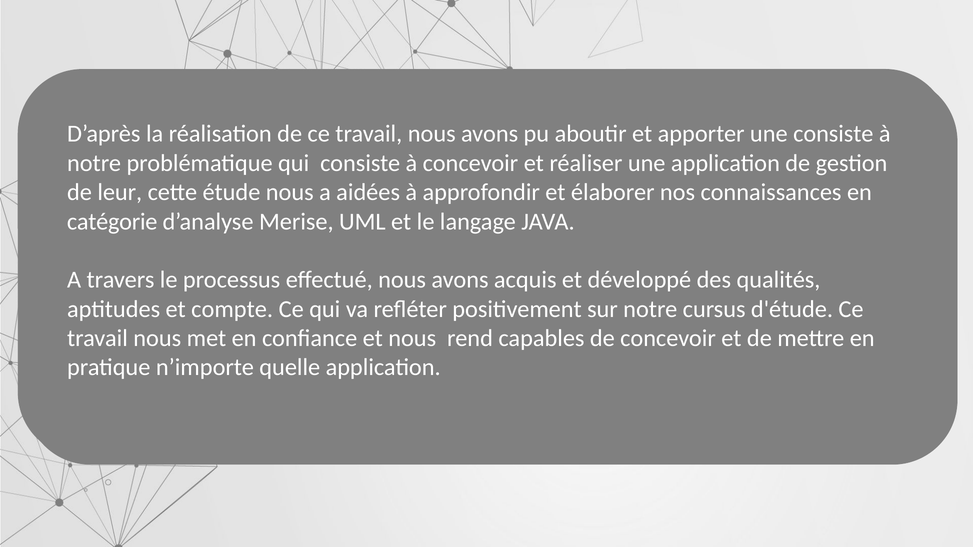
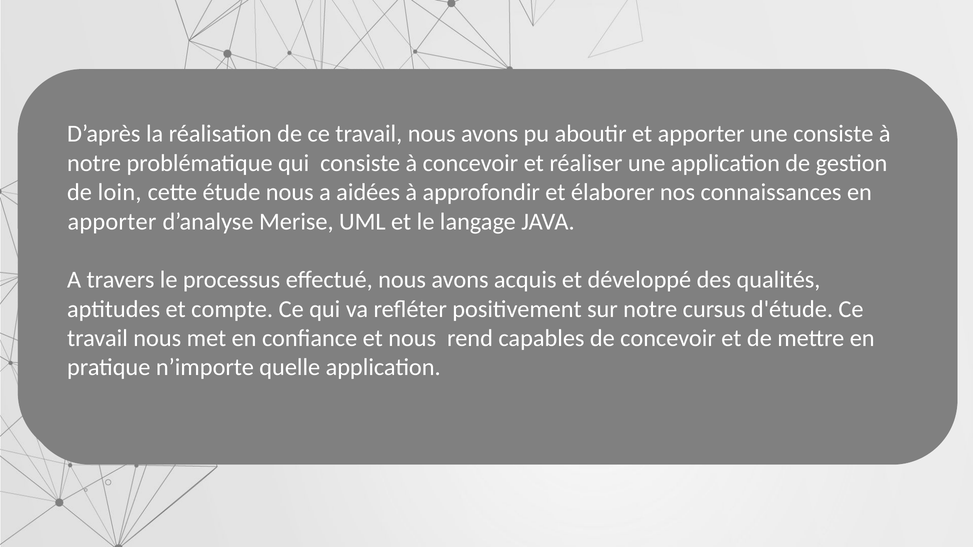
leur: leur -> loin
catégorie at (112, 222): catégorie -> apporter
